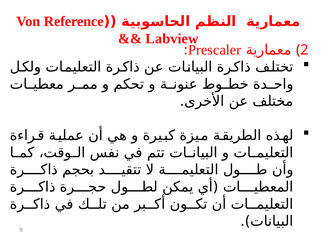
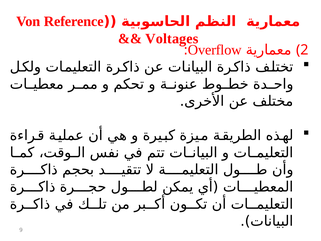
Labview: Labview -> Voltages
Prescaler: Prescaler -> Overflow
